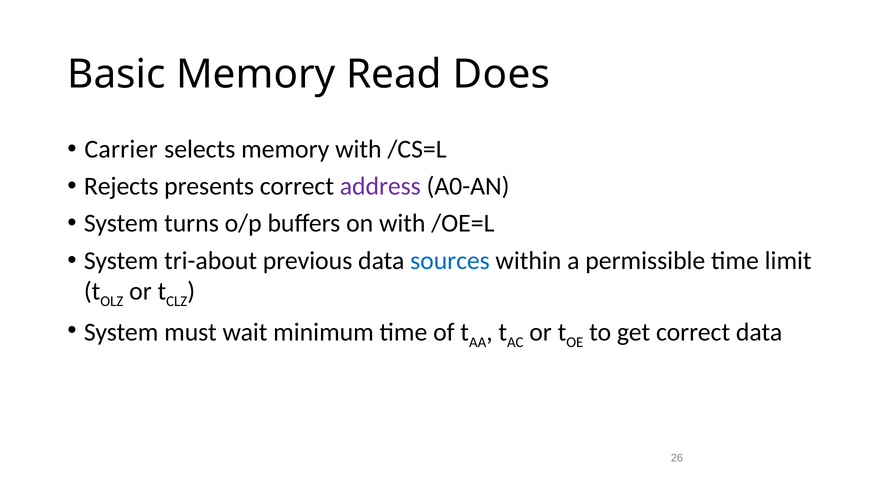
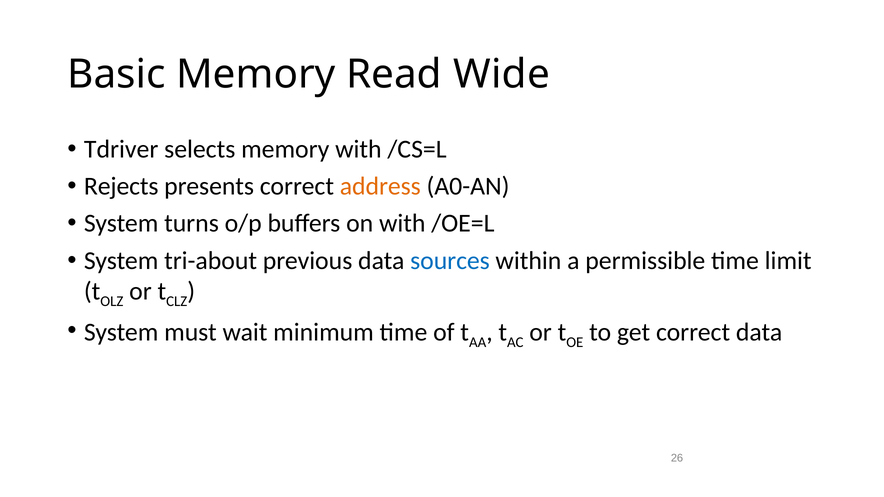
Does: Does -> Wide
Carrier: Carrier -> Tdriver
address colour: purple -> orange
